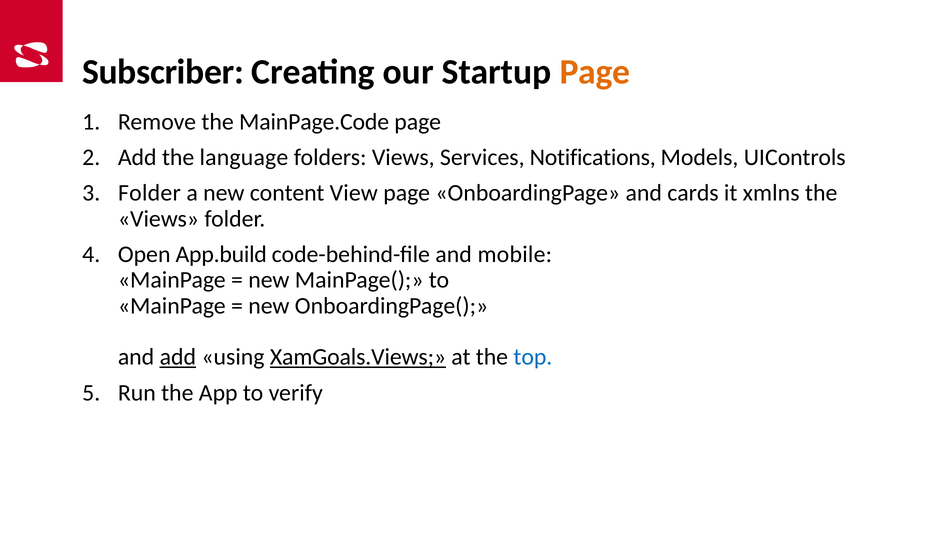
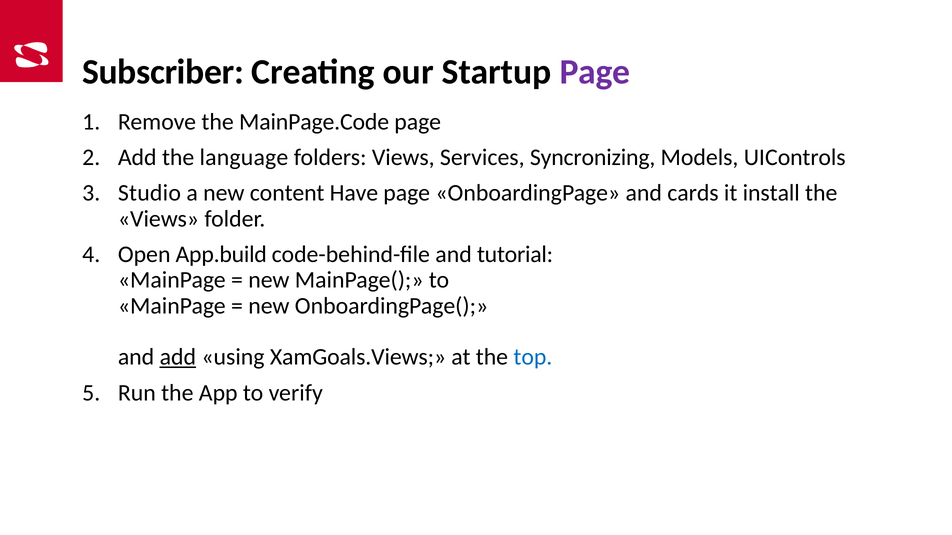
Page at (595, 72) colour: orange -> purple
Notifications: Notifications -> Syncronizing
Folder at (149, 193): Folder -> Studio
View: View -> Have
xmlns: xmlns -> install
mobile: mobile -> tutorial
XamGoals.Views underline: present -> none
